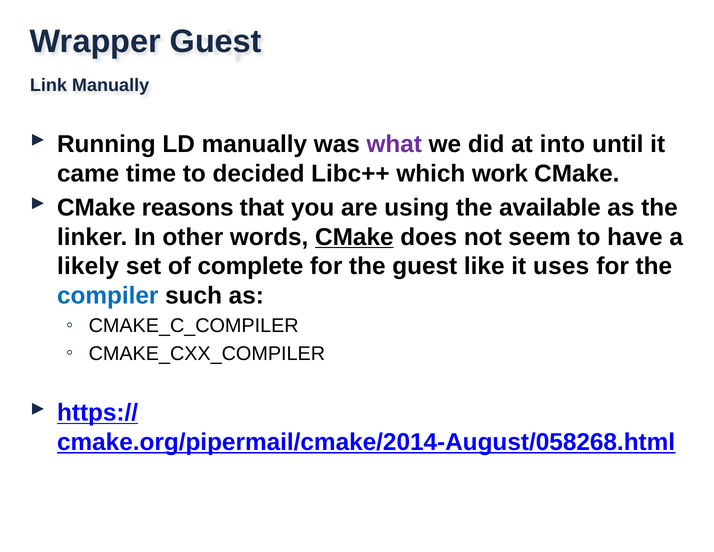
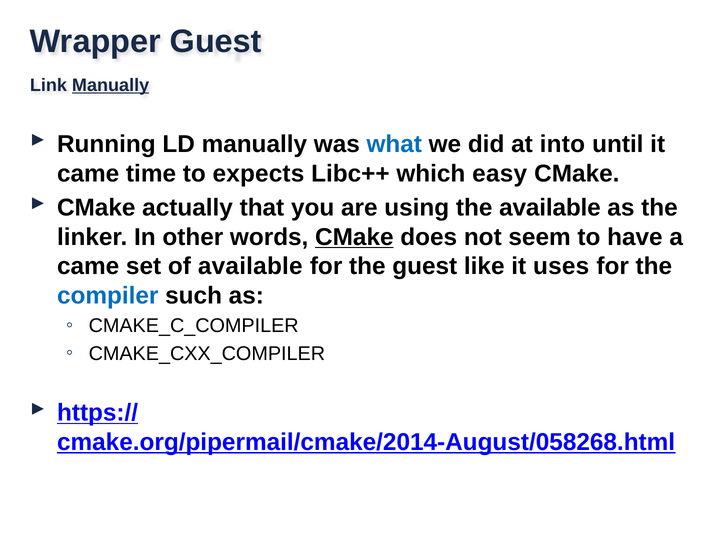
Manually at (111, 85) underline: none -> present
what colour: purple -> blue
decided: decided -> expects
work: work -> easy
reasons: reasons -> actually
likely at (88, 266): likely -> came
of complete: complete -> available
